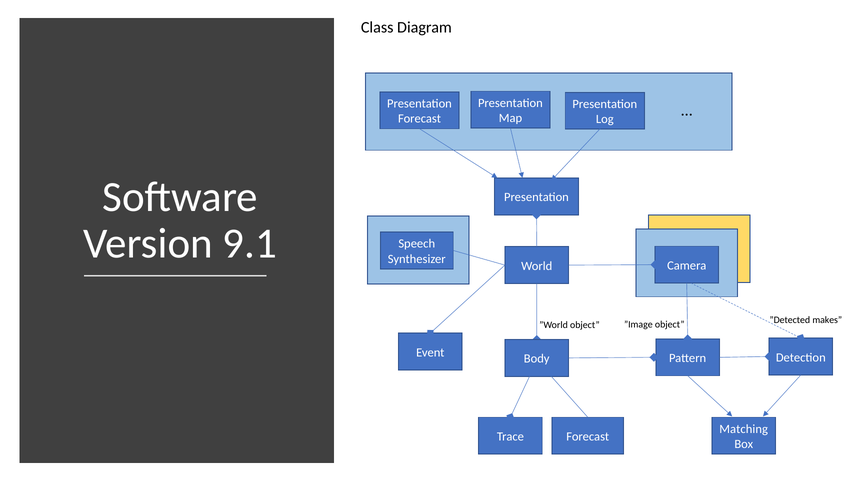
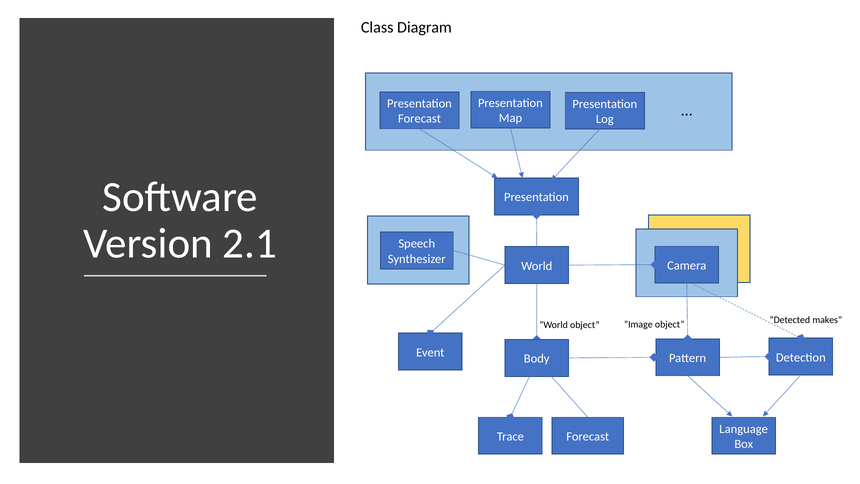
9.1: 9.1 -> 2.1
Matching: Matching -> Language
